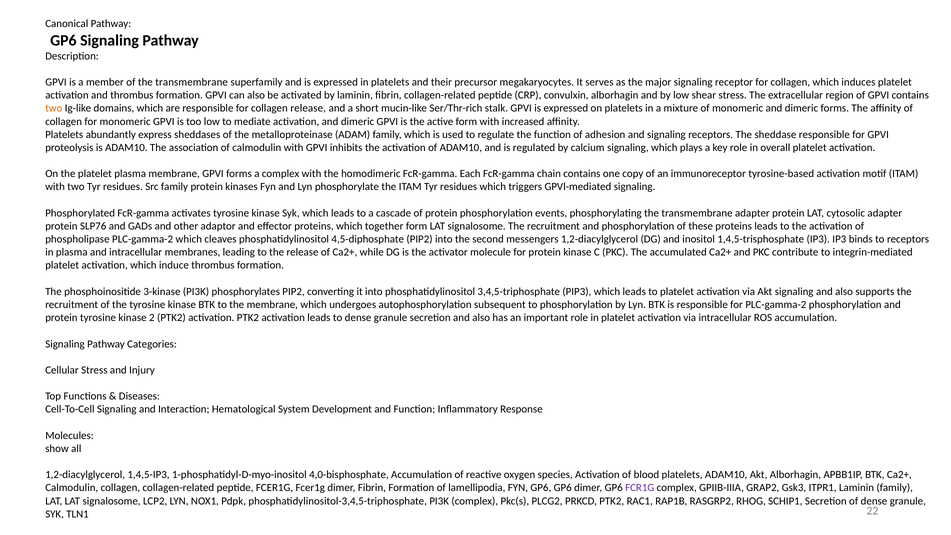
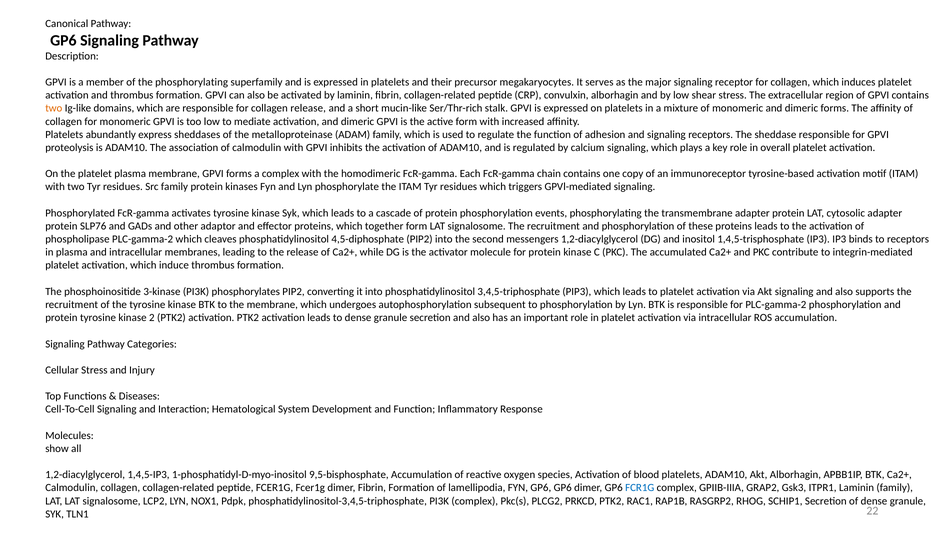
of the transmembrane: transmembrane -> phosphorylating
4,0-bisphosphate: 4,0-bisphosphate -> 9,5-bisphosphate
FCR1G colour: purple -> blue
